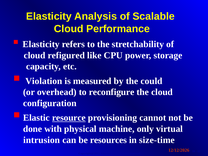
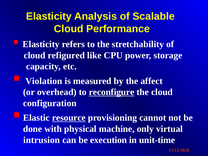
could: could -> affect
reconfigure underline: none -> present
resources: resources -> execution
size-time: size-time -> unit-time
